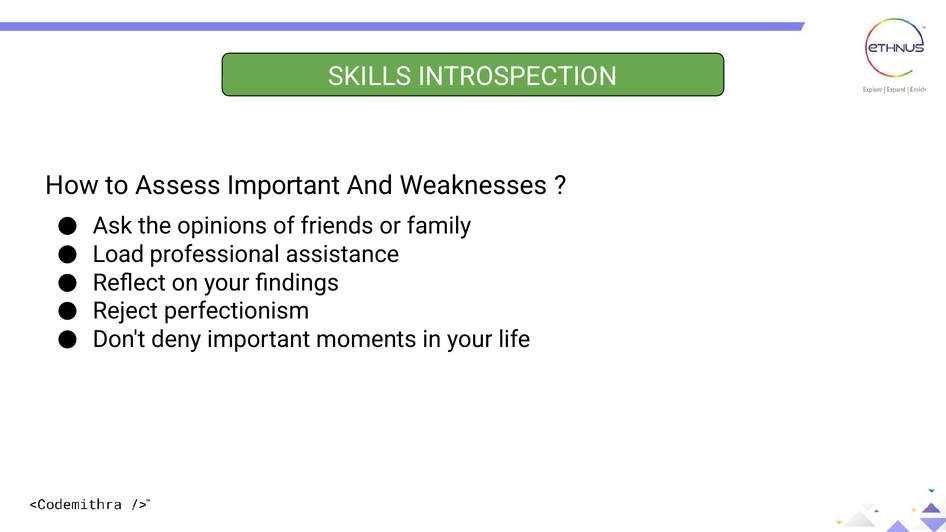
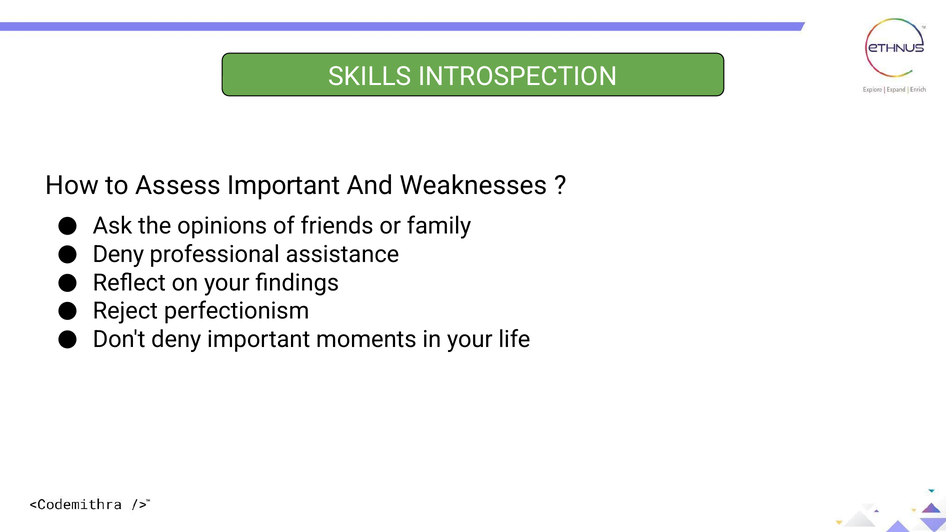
Load at (118, 254): Load -> Deny
